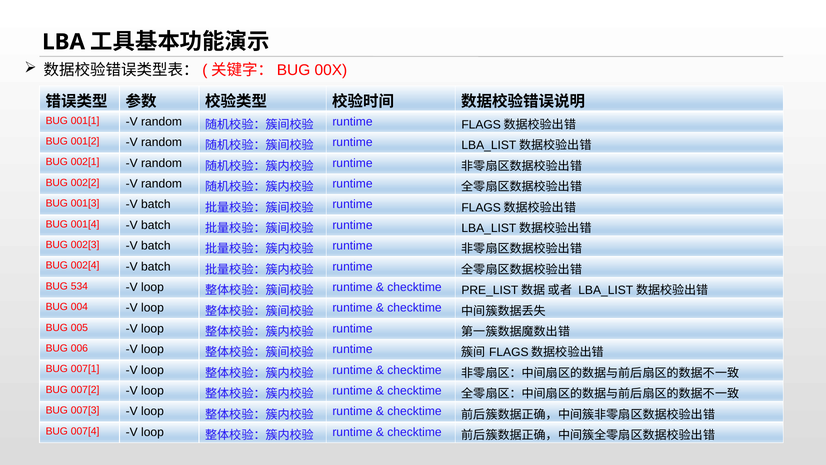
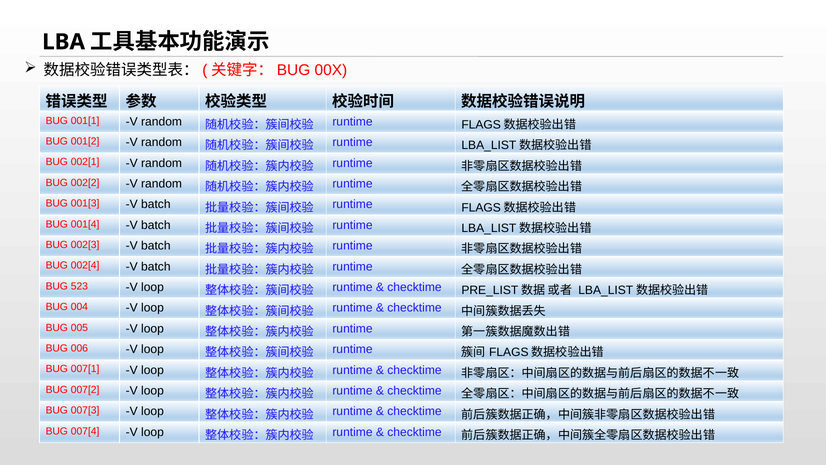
534: 534 -> 523
